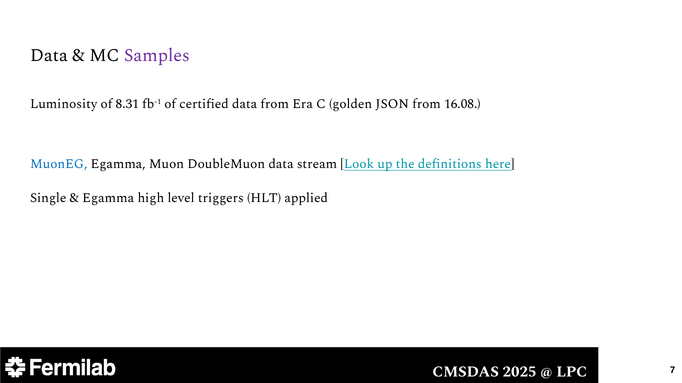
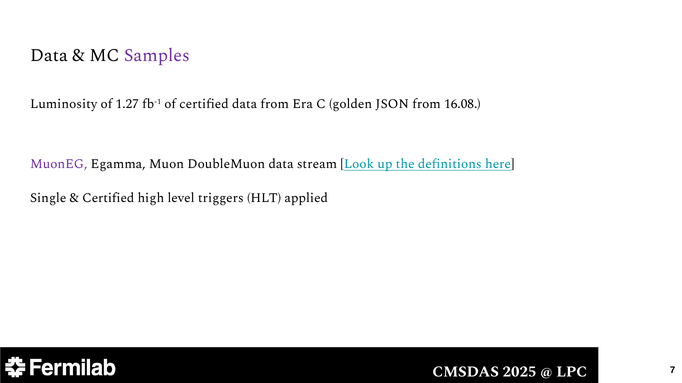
8.31: 8.31 -> 1.27
MuonEG colour: blue -> purple
Egamma at (108, 198): Egamma -> Certified
